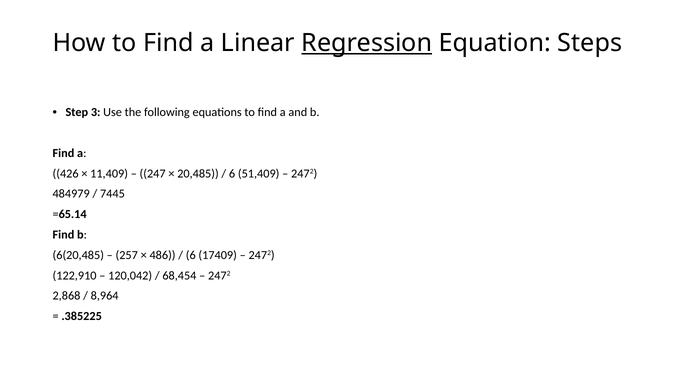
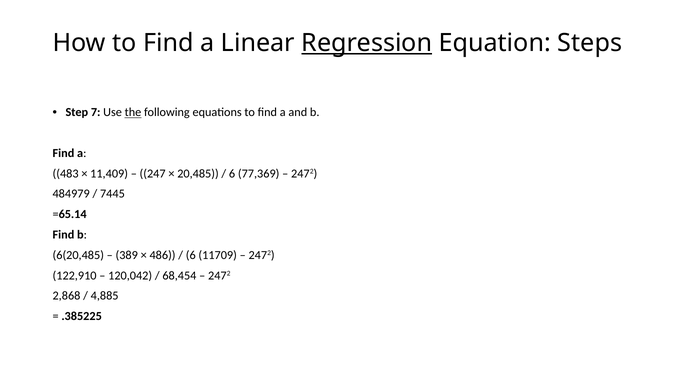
3: 3 -> 7
the underline: none -> present
426: 426 -> 483
51,409: 51,409 -> 77,369
257: 257 -> 389
17409: 17409 -> 11709
8,964: 8,964 -> 4,885
